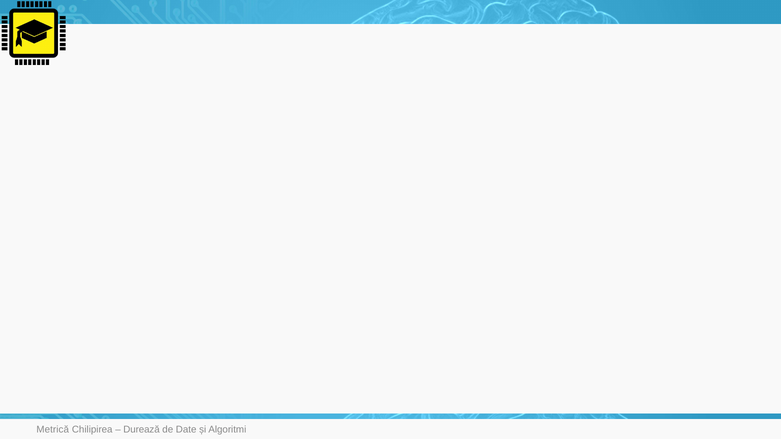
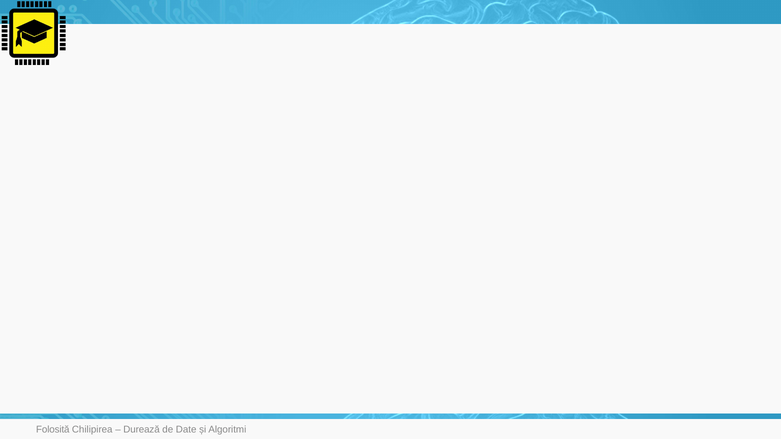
Metrică: Metrică -> Folosită
